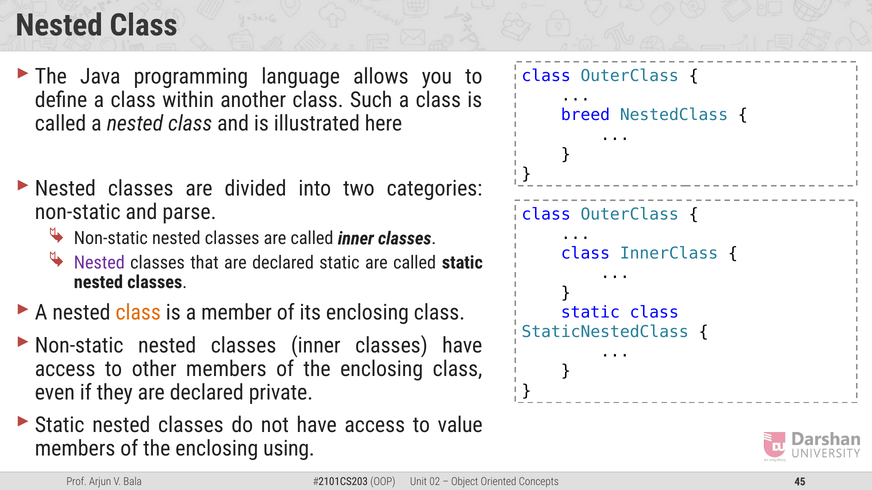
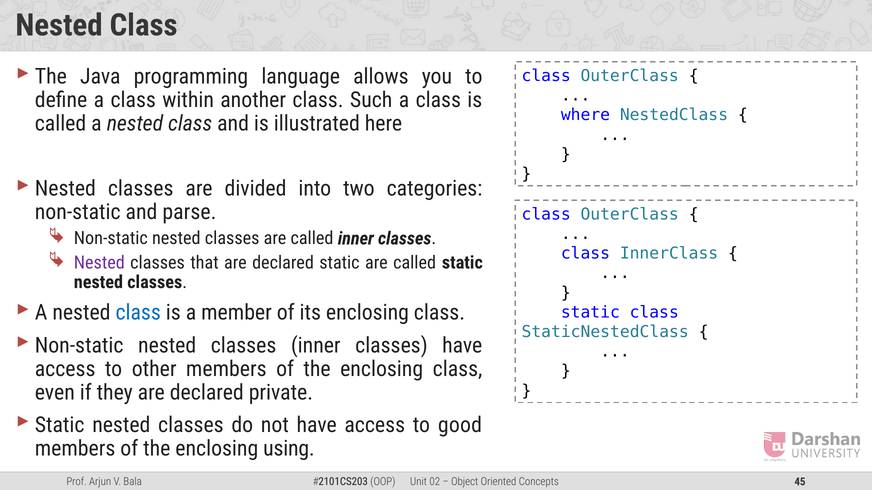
breed: breed -> where
class at (138, 313) colour: orange -> blue
value: value -> good
